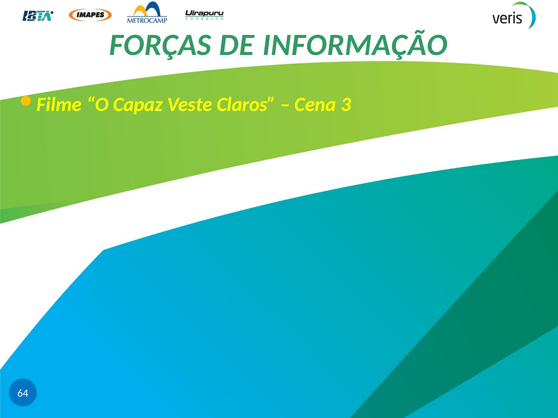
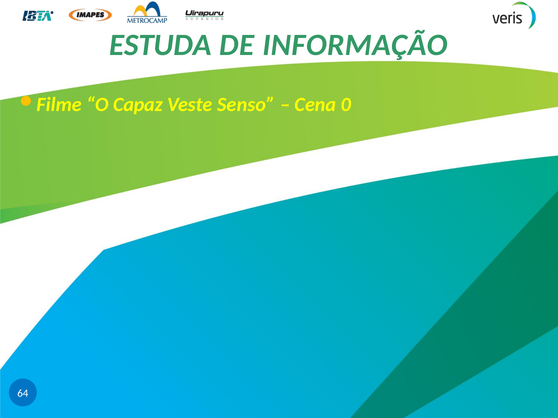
FORÇAS: FORÇAS -> ESTUDA
Claros: Claros -> Senso
3: 3 -> 0
